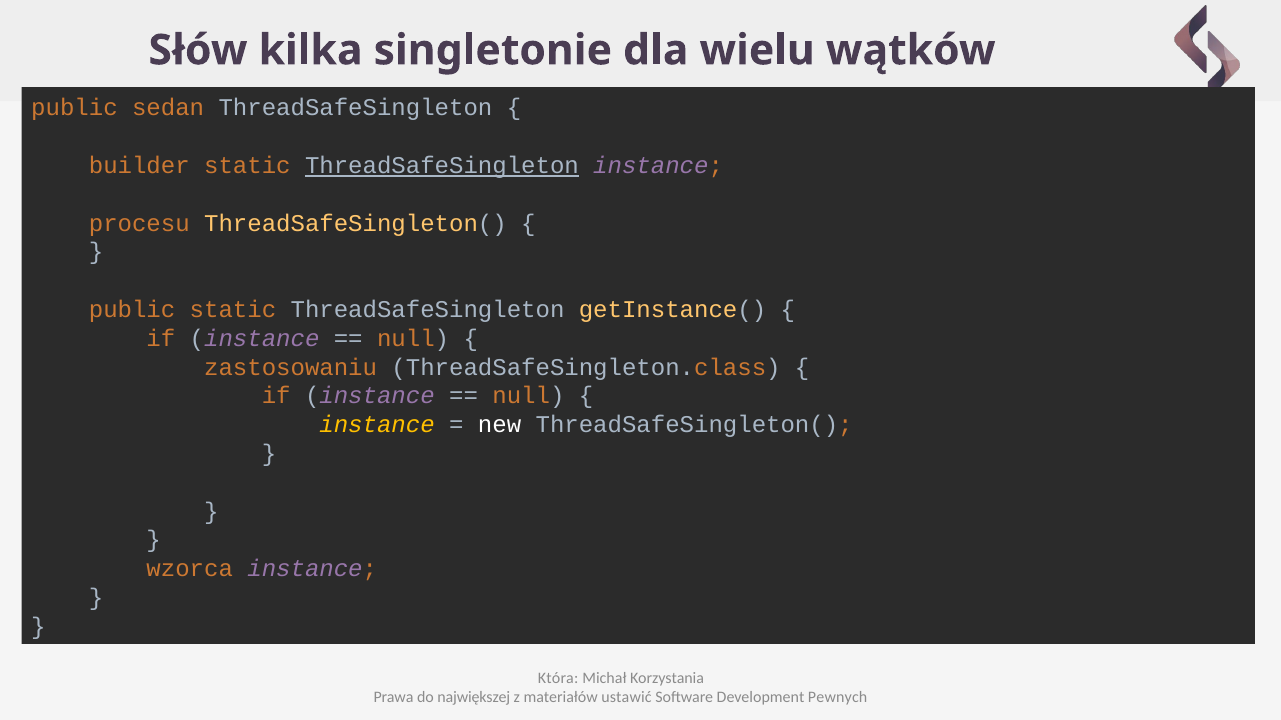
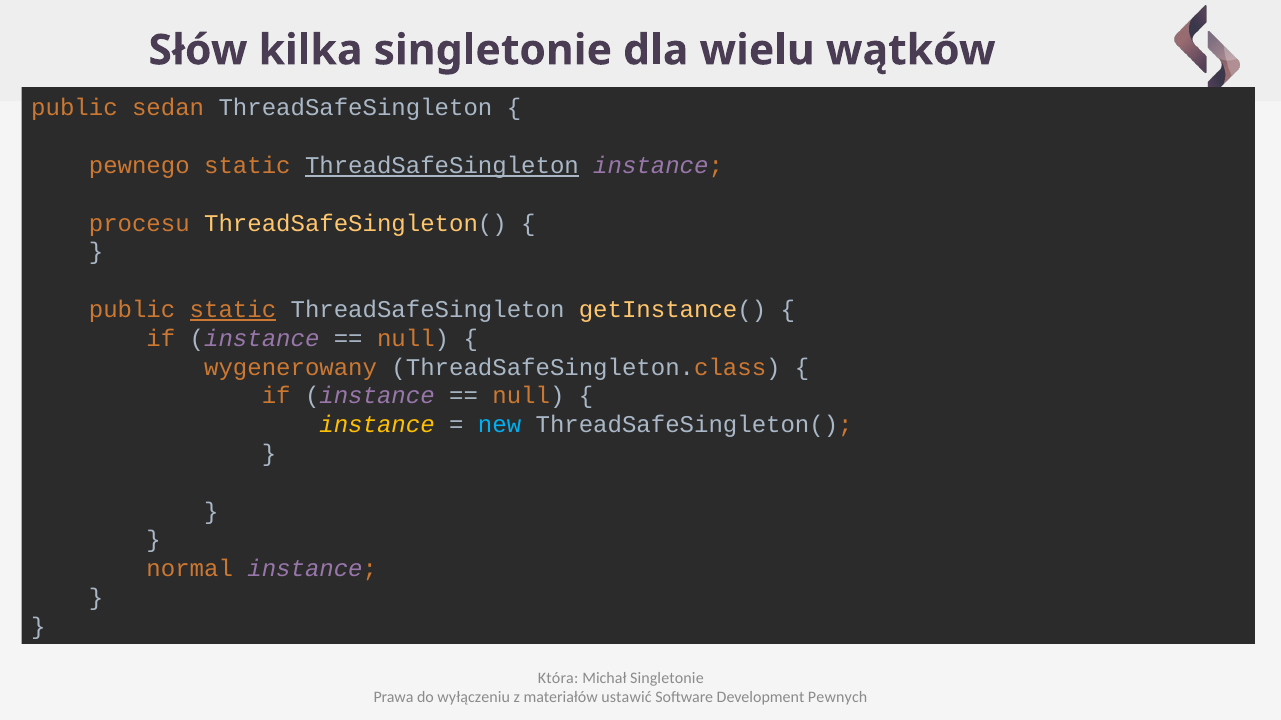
builder: builder -> pewnego
static at (233, 310) underline: none -> present
zastosowaniu: zastosowaniu -> wygenerowany
new colour: white -> light blue
wzorca: wzorca -> normal
Michał Korzystania: Korzystania -> Singletonie
największej: największej -> wyłączeniu
